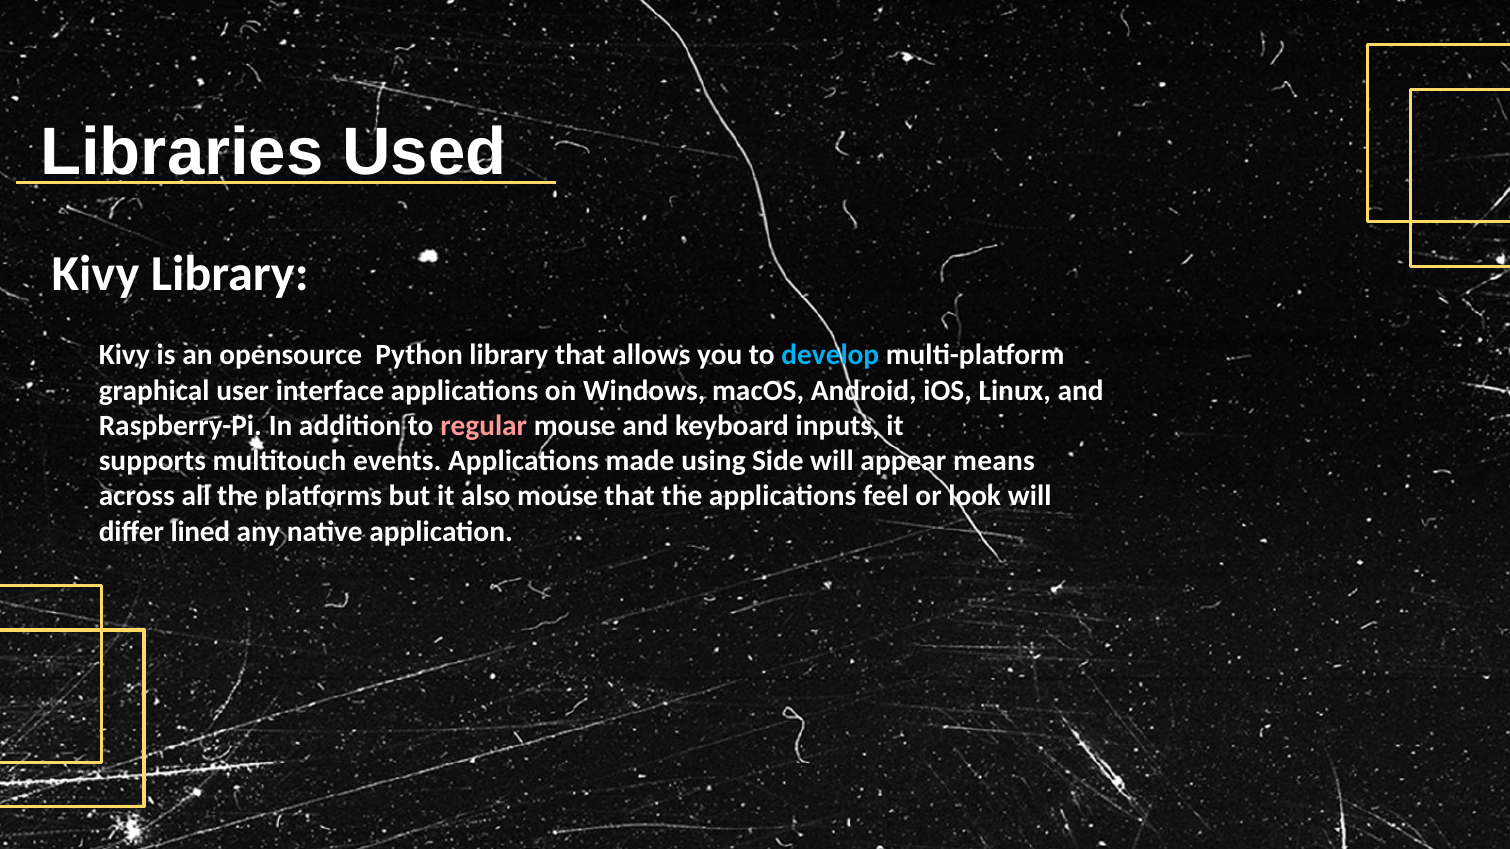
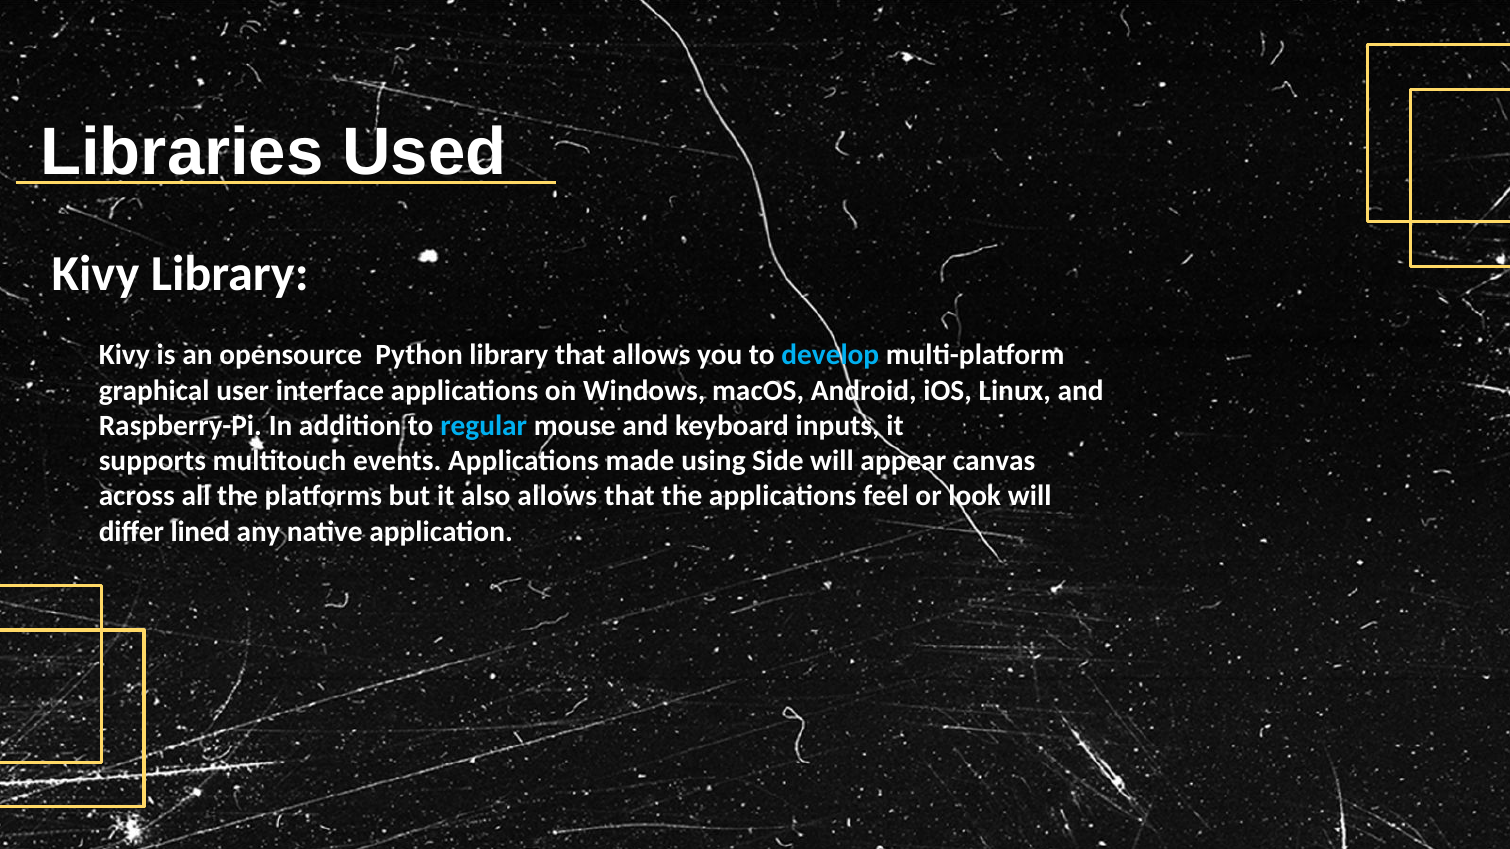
regular colour: pink -> light blue
means: means -> canvas
also mouse: mouse -> allows
